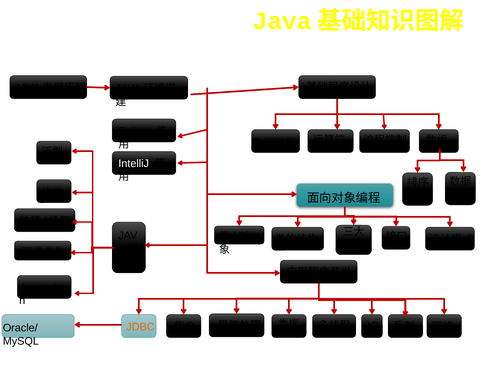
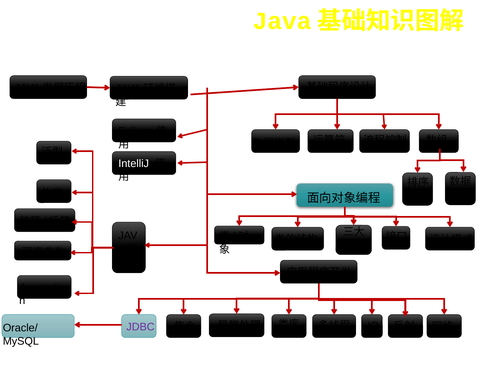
JDBC colour: orange -> purple
